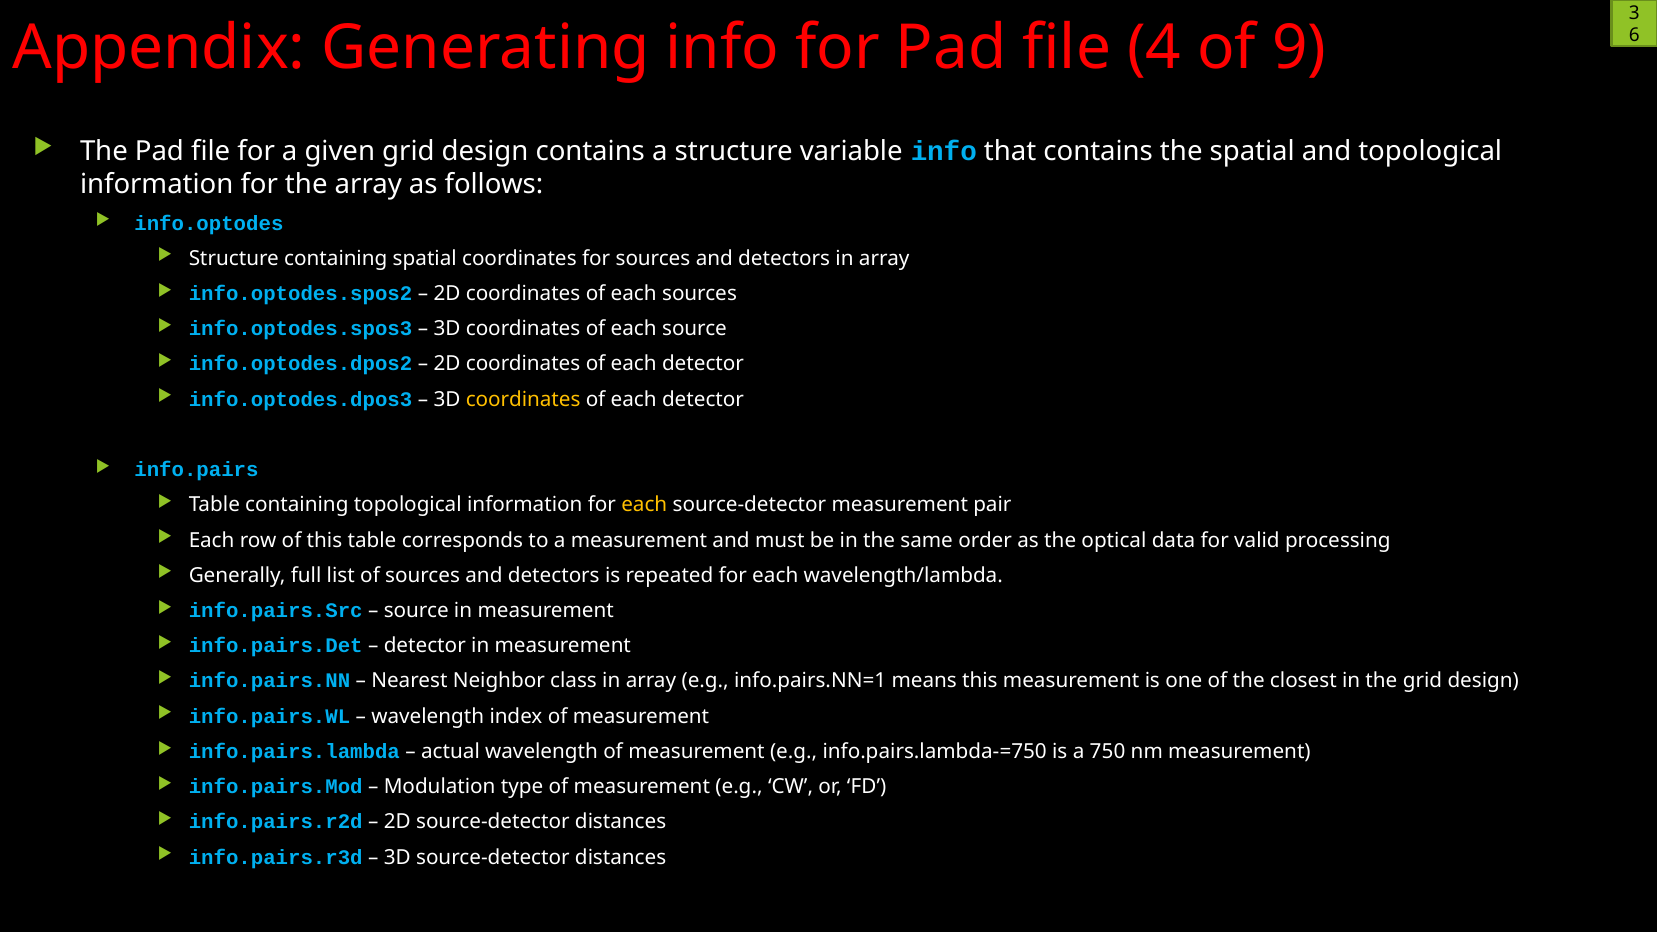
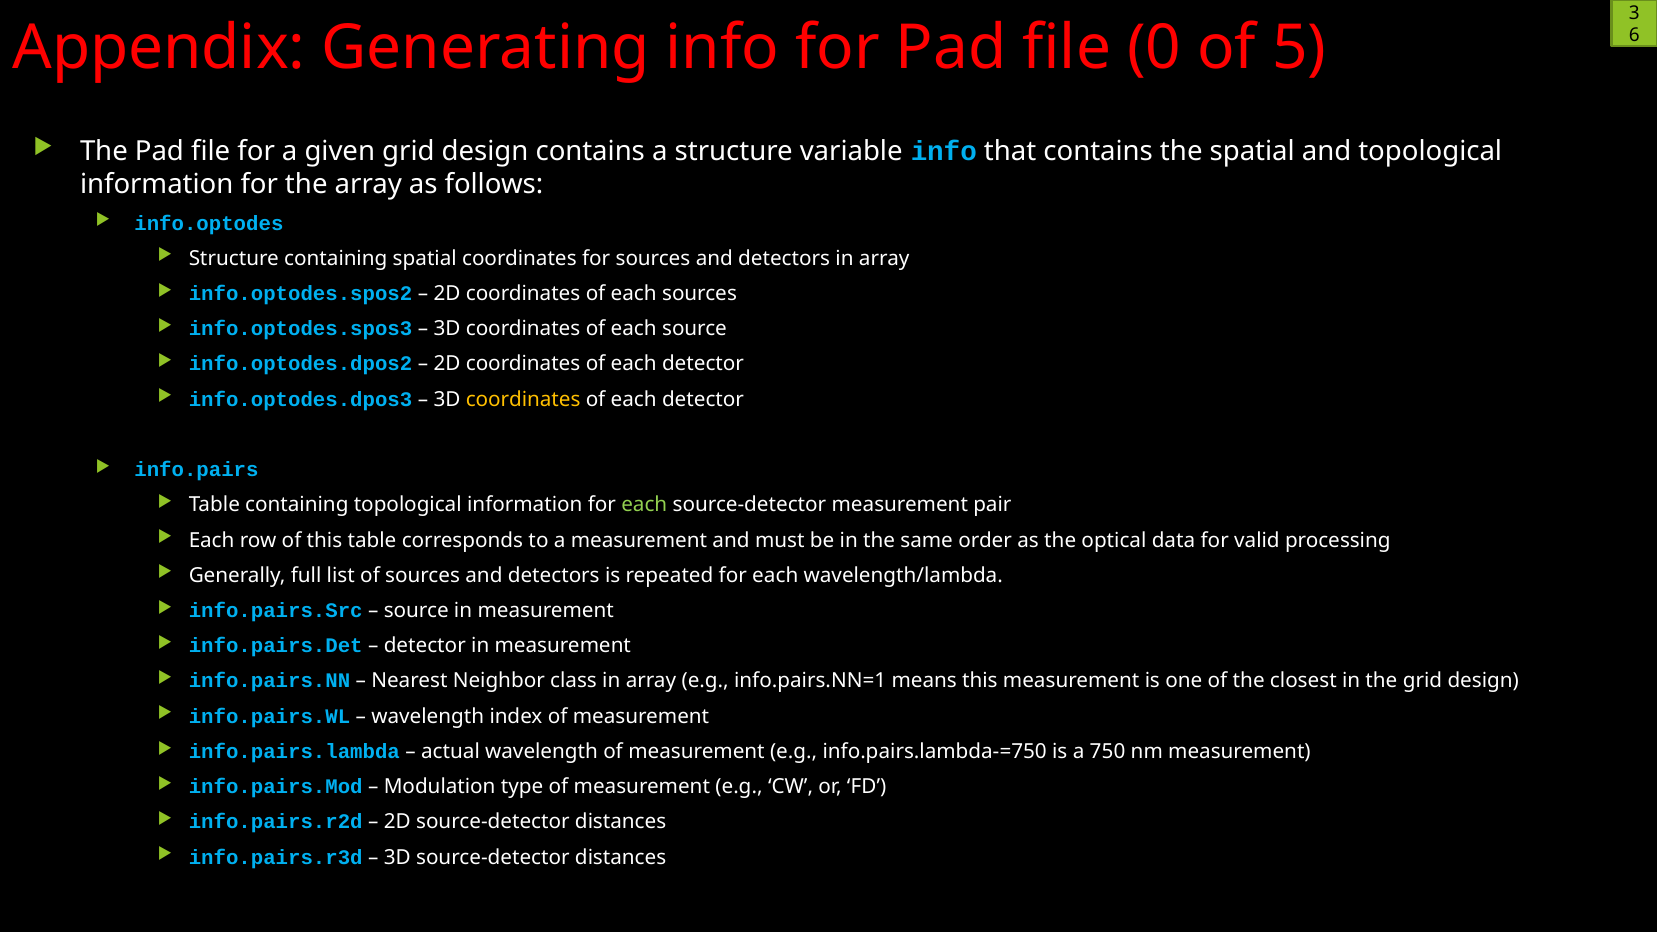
4: 4 -> 0
9: 9 -> 5
each at (644, 505) colour: yellow -> light green
